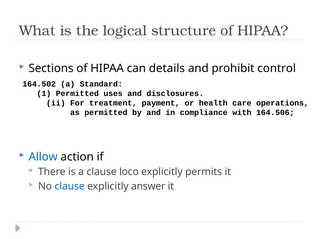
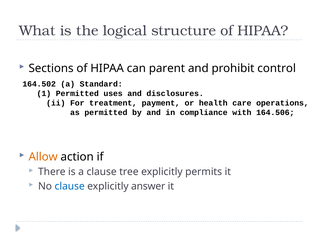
details: details -> parent
Allow colour: blue -> orange
loco: loco -> tree
